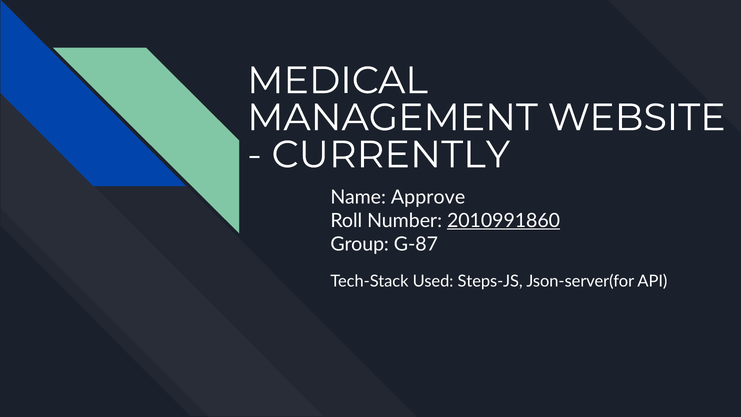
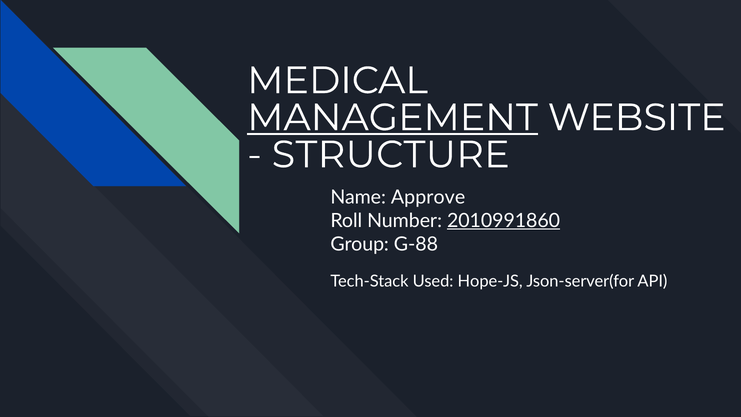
MANAGEMENT underline: none -> present
CURRENTLY: CURRENTLY -> STRUCTURE
G-87: G-87 -> G-88
Steps-JS: Steps-JS -> Hope-JS
